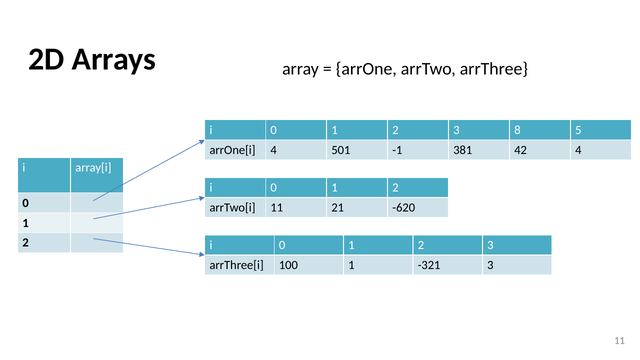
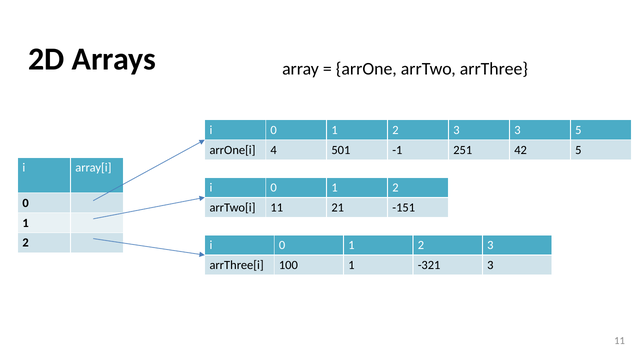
3 8: 8 -> 3
381: 381 -> 251
42 4: 4 -> 5
-620: -620 -> -151
